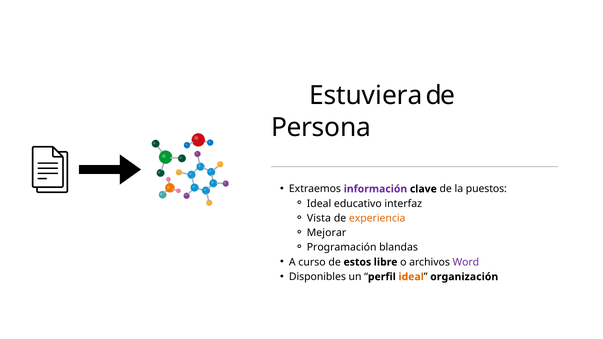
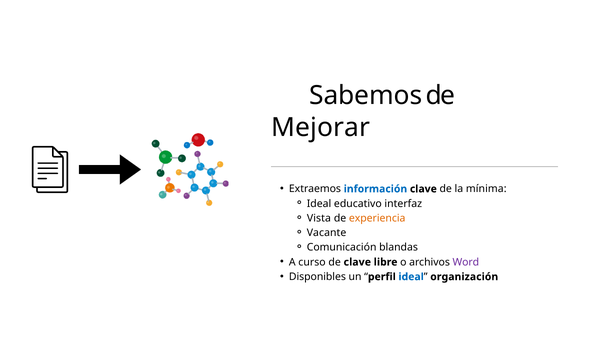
Estuviera: Estuviera -> Sabemos
Persona: Persona -> Mejorar
información colour: purple -> blue
puestos: puestos -> mínima
Mejorar: Mejorar -> Vacante
Programación: Programación -> Comunicación
de estos: estos -> clave
ideal at (411, 277) colour: orange -> blue
